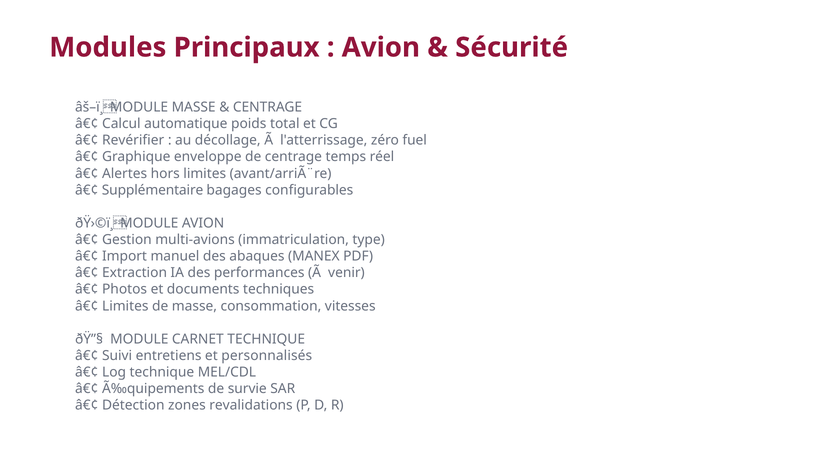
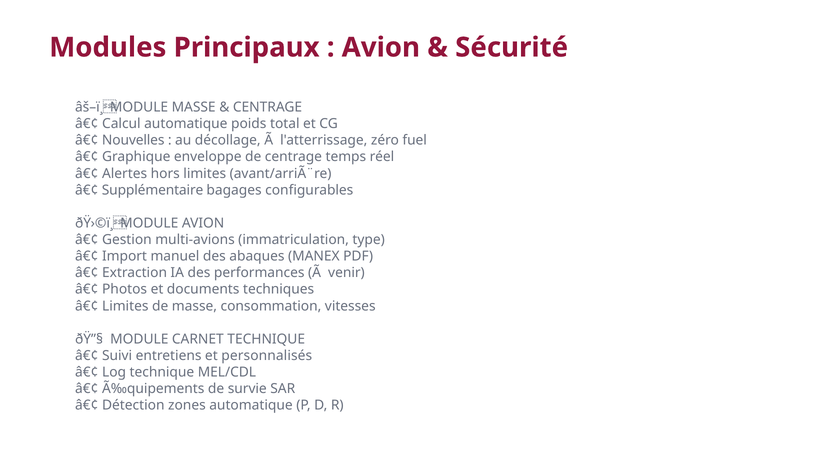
Revérifier: Revérifier -> Nouvelles
zones revalidations: revalidations -> automatique
